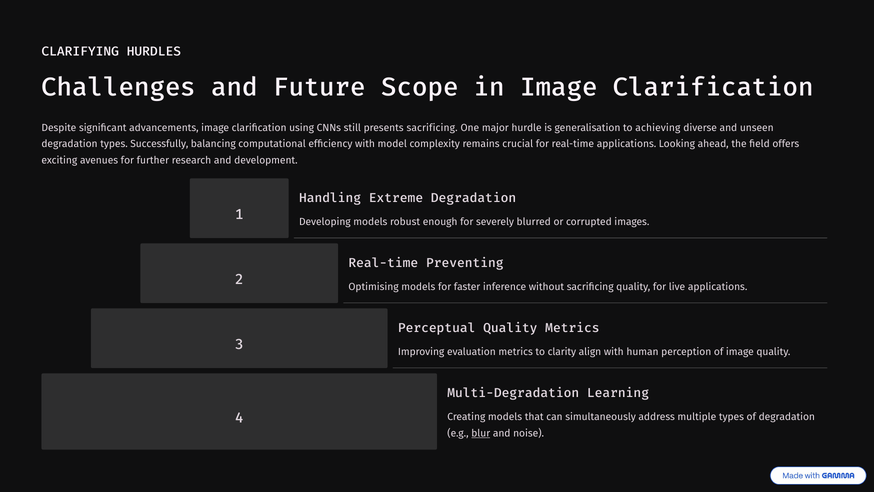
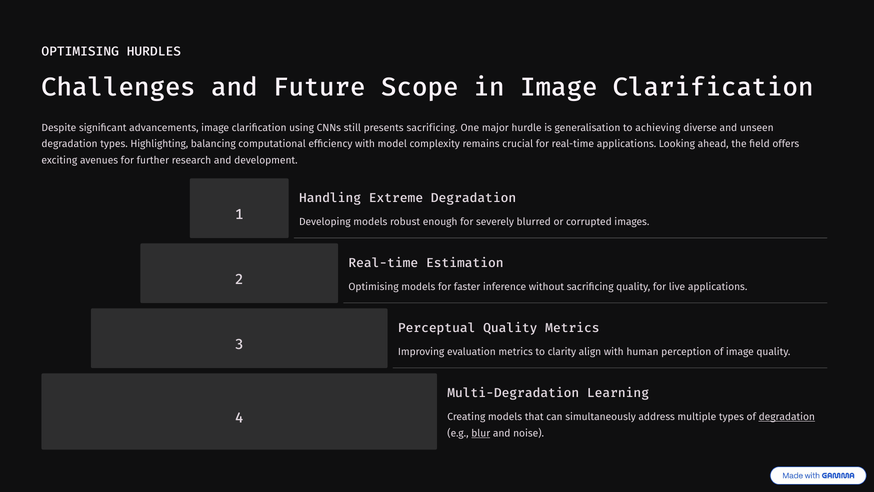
CLARIFYING at (80, 51): CLARIFYING -> OPTIMISING
Successfully: Successfully -> Highlighting
Preventing: Preventing -> Estimation
degradation at (787, 417) underline: none -> present
